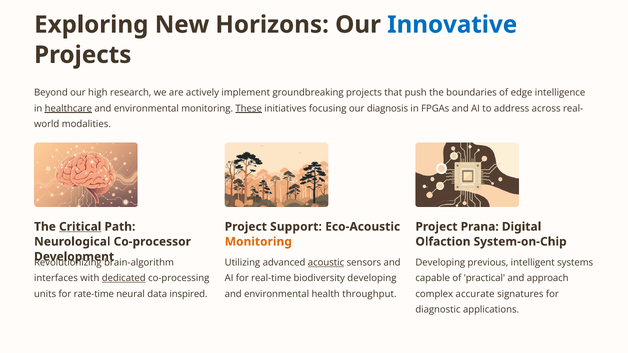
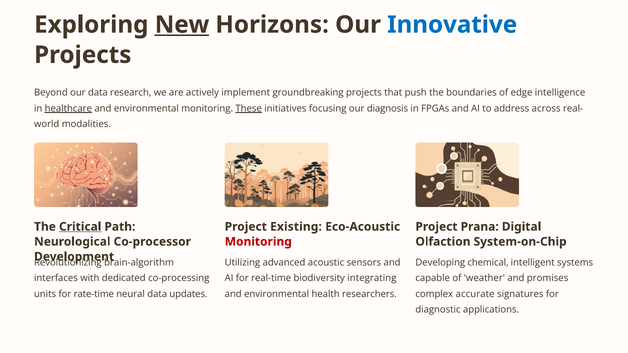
New underline: none -> present
our high: high -> data
Support: Support -> Existing
Monitoring at (258, 242) colour: orange -> red
acoustic underline: present -> none
previous: previous -> chemical
practical: practical -> weather
approach: approach -> promises
dedicated underline: present -> none
biodiversity developing: developing -> integrating
inspired: inspired -> updates
throughput: throughput -> researchers
